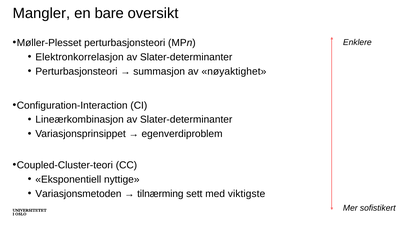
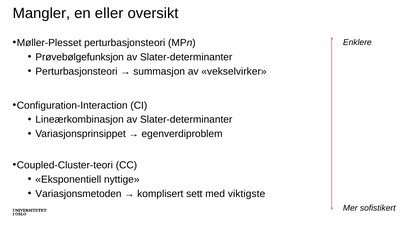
bare: bare -> eller
Elektronkorrelasjon: Elektronkorrelasjon -> Prøvebølgefunksjon
nøyaktighet: nøyaktighet -> vekselvirker
tilnærming: tilnærming -> komplisert
